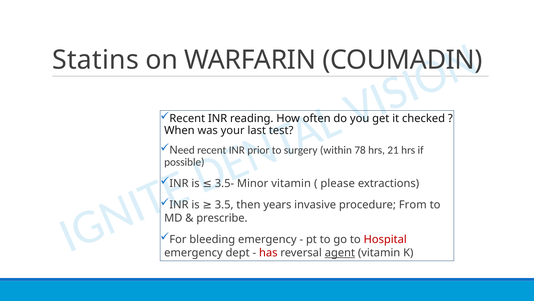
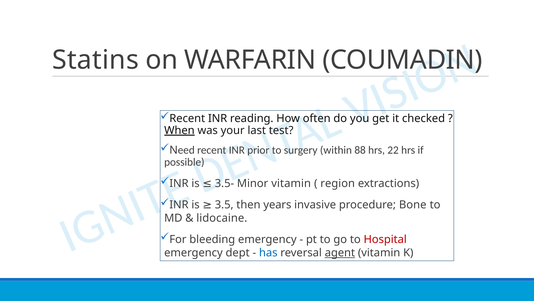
When underline: none -> present
78: 78 -> 88
21: 21 -> 22
please: please -> region
From: From -> Bone
prescribe: prescribe -> lidocaine
has colour: red -> blue
